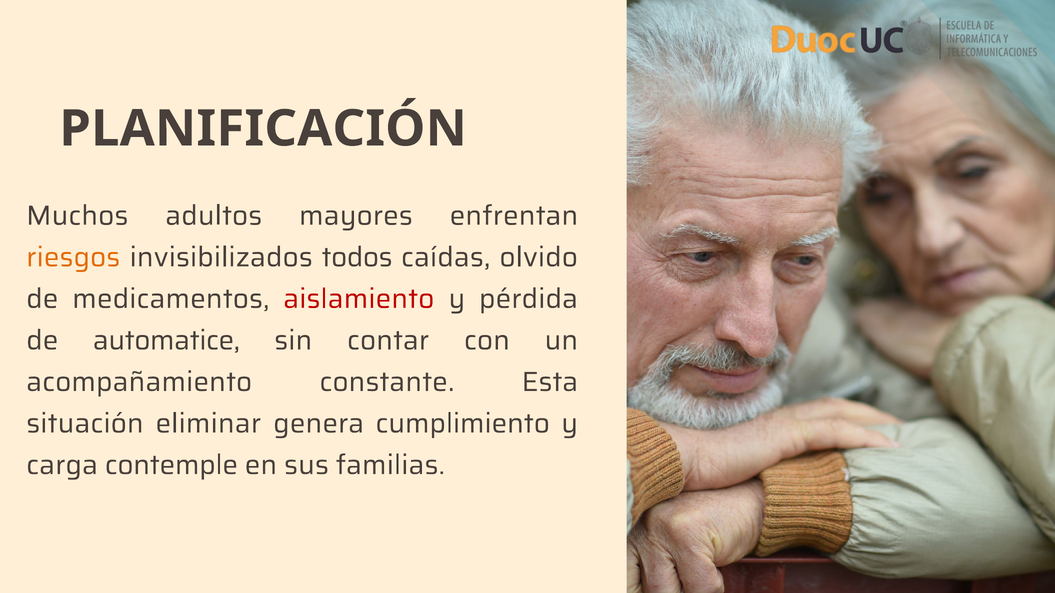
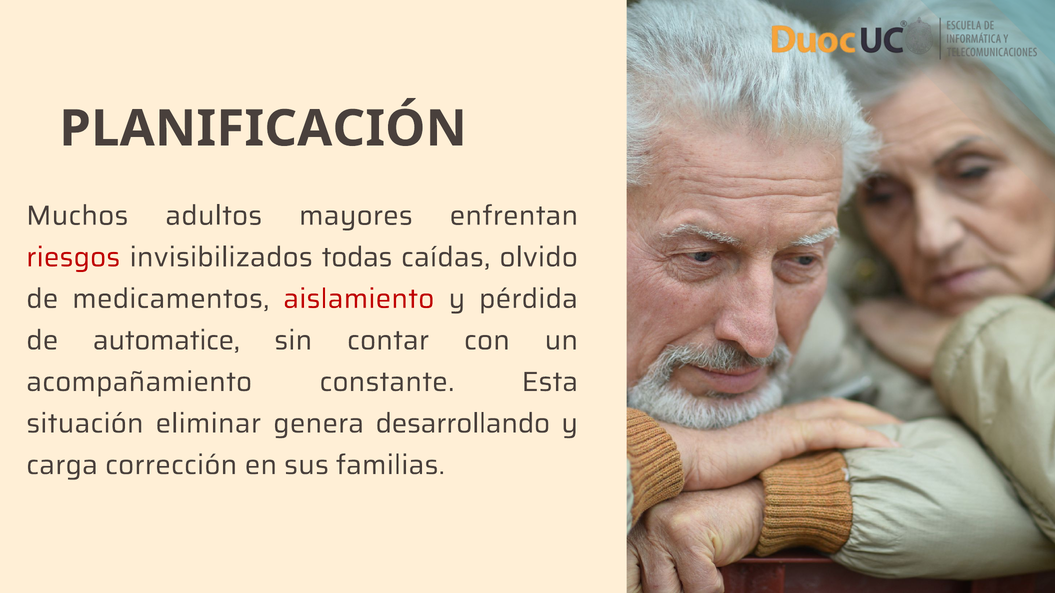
riesgos colour: orange -> red
todos: todos -> todas
cumplimiento: cumplimiento -> desarrollando
contemple: contemple -> corrección
